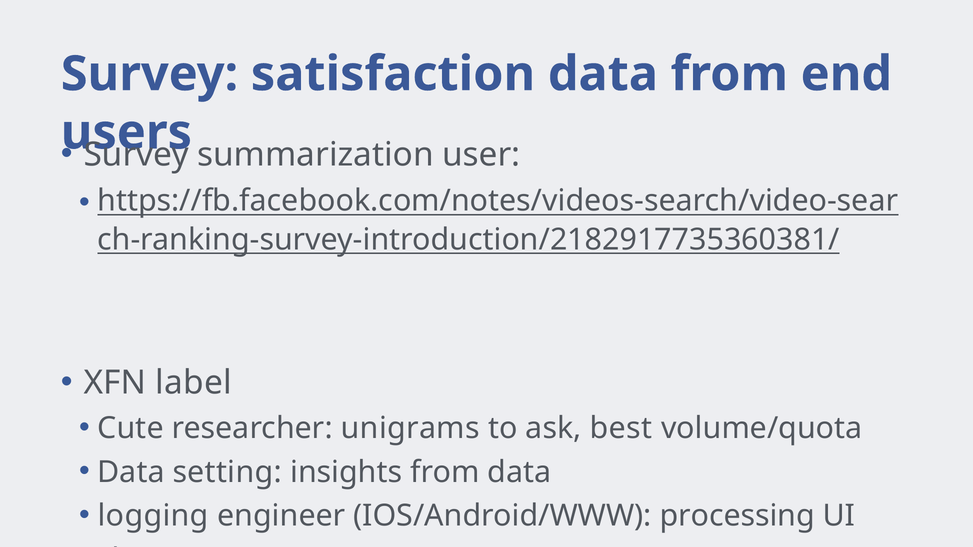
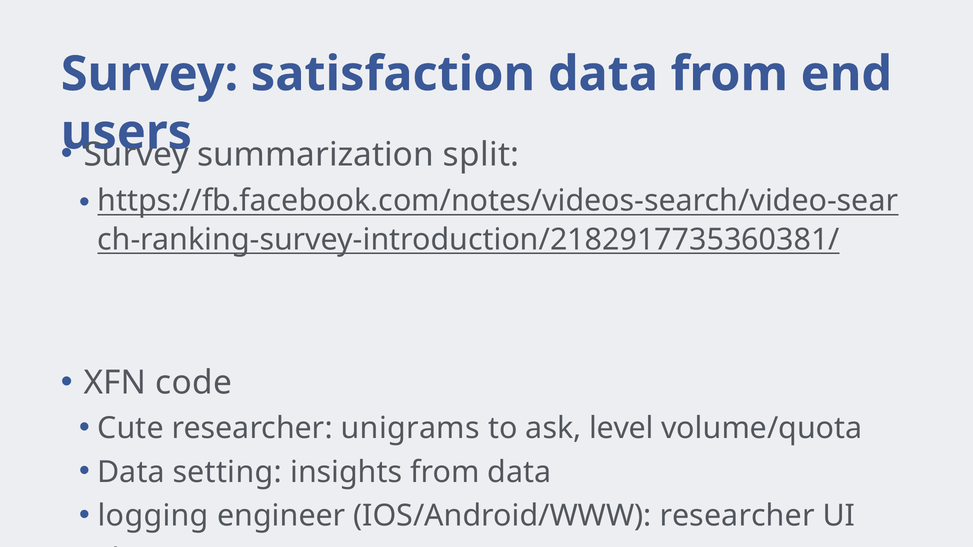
user: user -> split
label: label -> code
best: best -> level
IOS/Android/WWW processing: processing -> researcher
